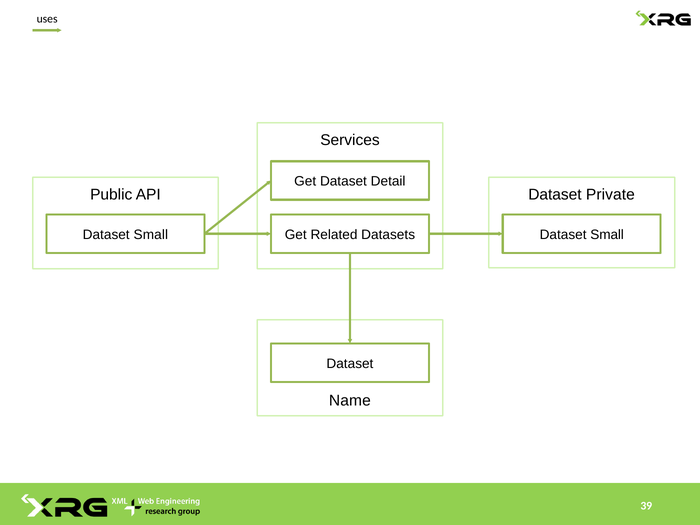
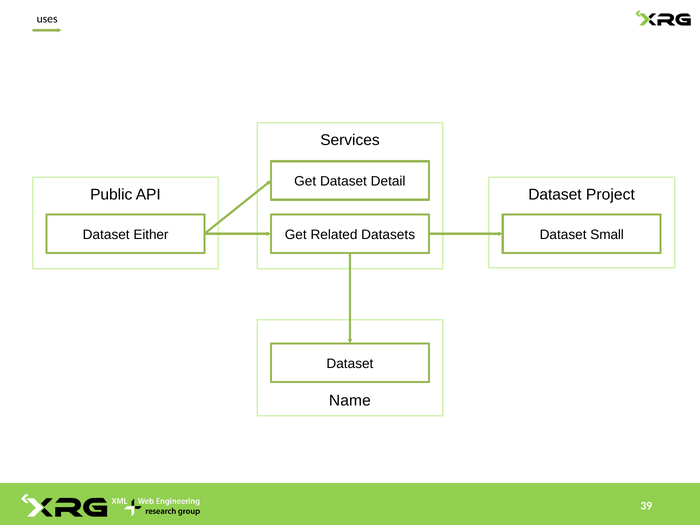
Private: Private -> Project
Small at (151, 235): Small -> Either
